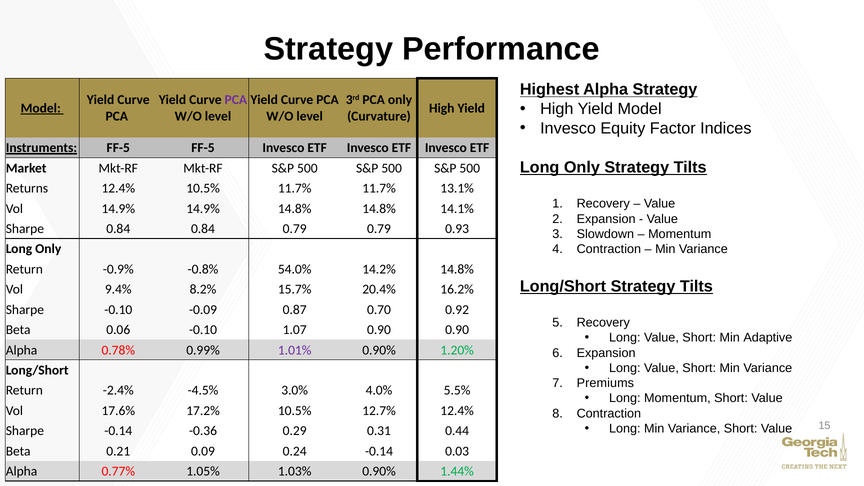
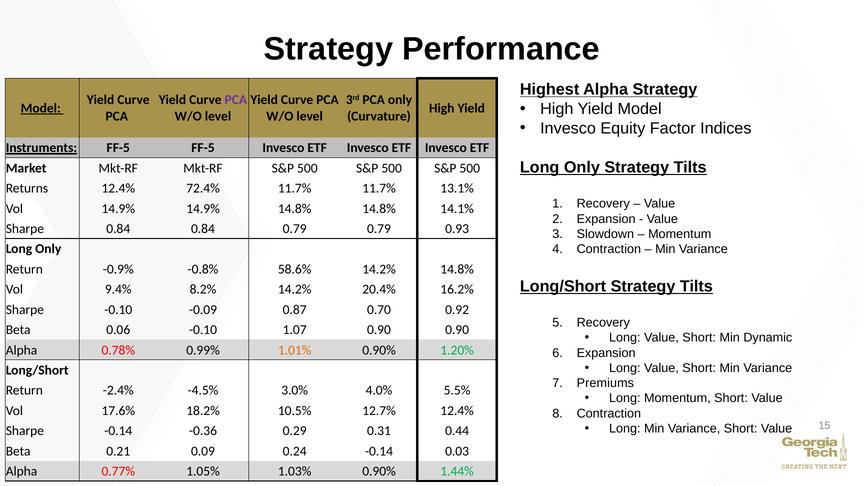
12.4% 10.5%: 10.5% -> 72.4%
54.0%: 54.0% -> 58.6%
8.2% 15.7%: 15.7% -> 14.2%
Adaptive: Adaptive -> Dynamic
1.01% colour: purple -> orange
17.2%: 17.2% -> 18.2%
